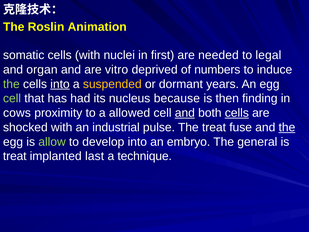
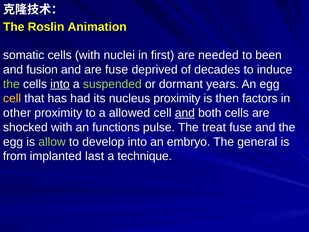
legal: legal -> been
organ: organ -> fusion
are vitro: vitro -> fuse
numbers: numbers -> decades
suspended colour: yellow -> light green
cell at (12, 98) colour: light green -> yellow
nucleus because: because -> proximity
finding: finding -> factors
cows: cows -> other
cells at (237, 113) underline: present -> none
industrial: industrial -> functions
the at (287, 127) underline: present -> none
treat at (15, 156): treat -> from
